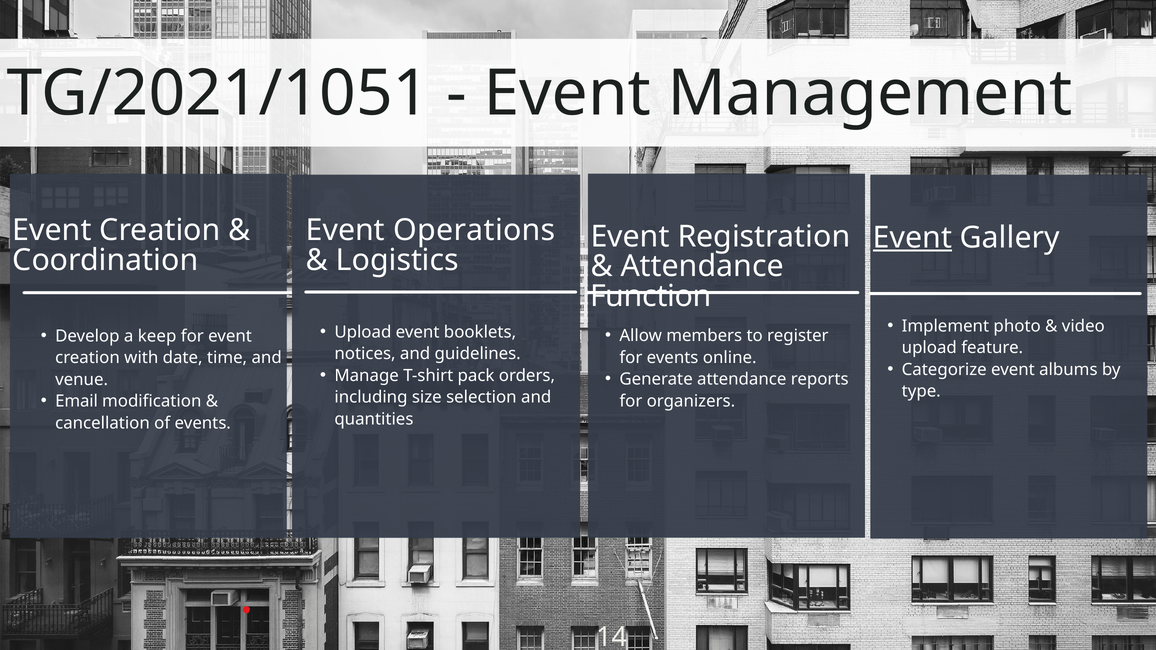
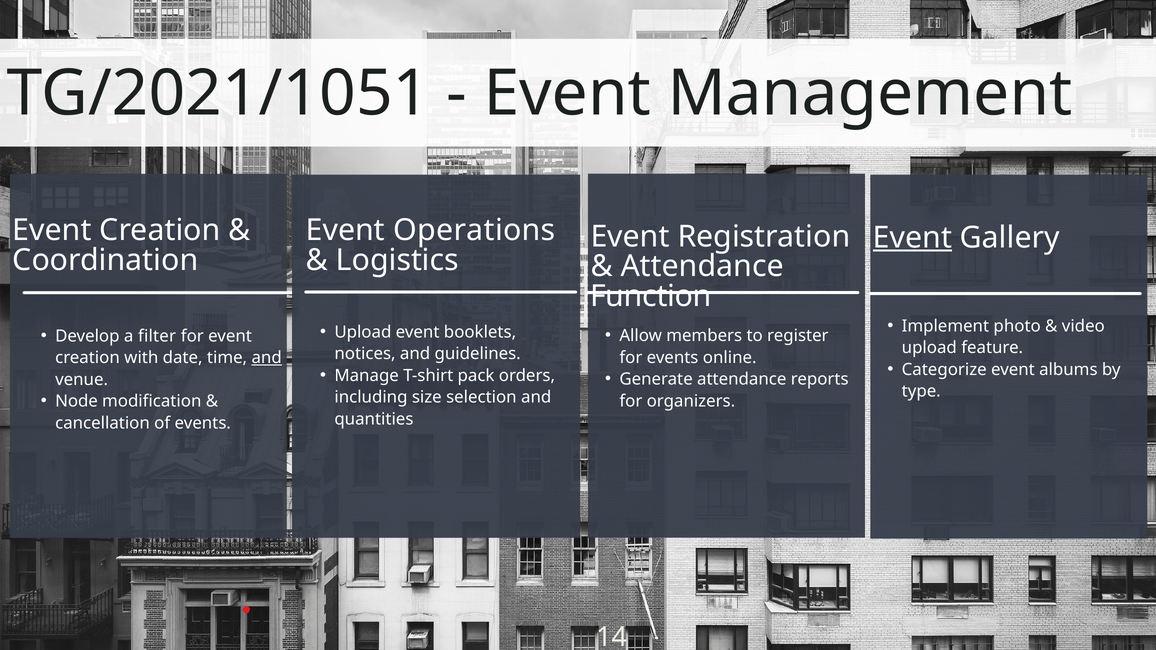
keep: keep -> filter
and at (267, 358) underline: none -> present
Email: Email -> Node
